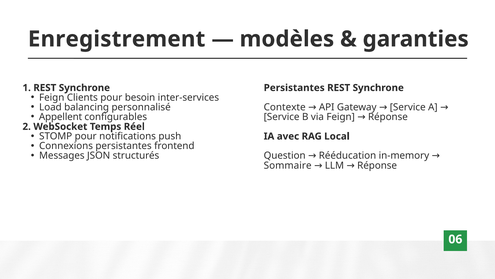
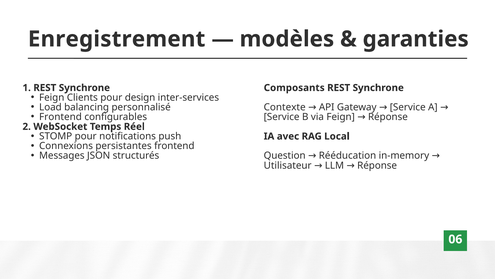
Persistantes at (294, 88): Persistantes -> Composants
besoin: besoin -> design
Appellent at (61, 117): Appellent -> Frontend
Sommaire: Sommaire -> Utilisateur
